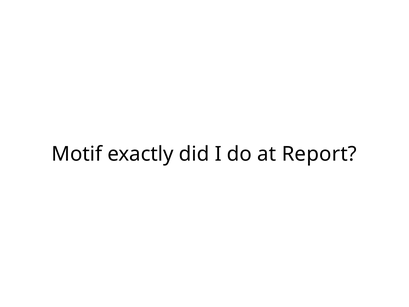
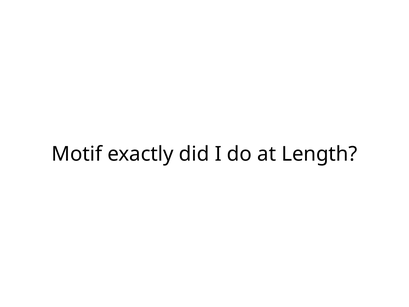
Report: Report -> Length
